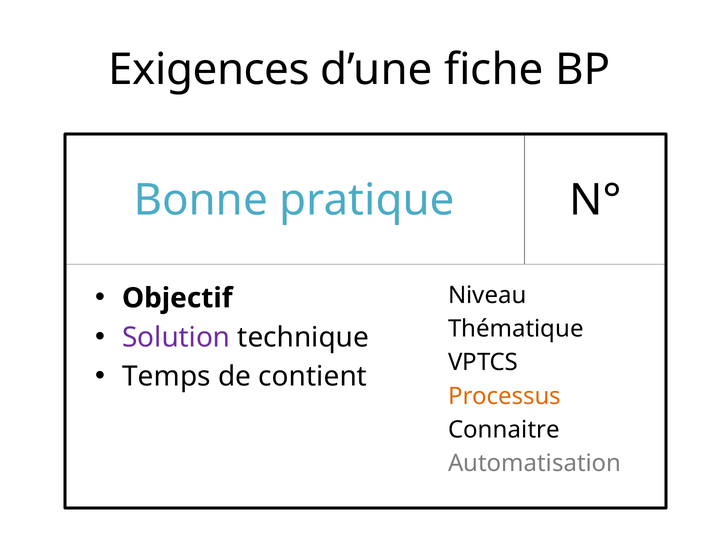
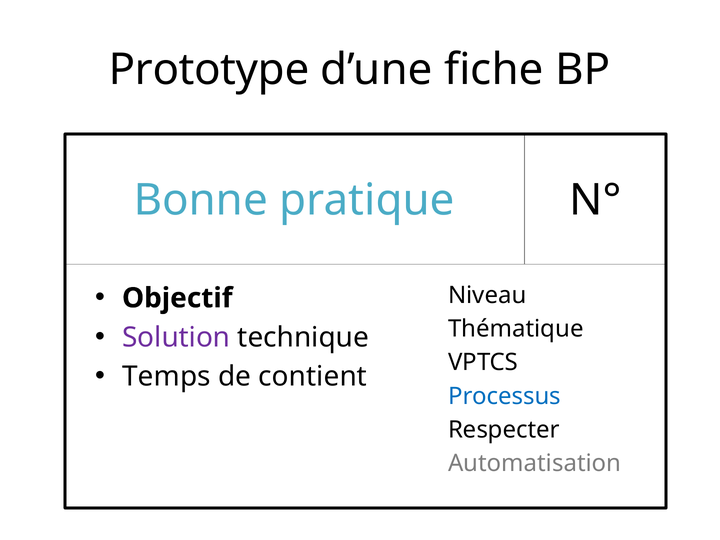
Exigences: Exigences -> Prototype
Processus colour: orange -> blue
Connaitre: Connaitre -> Respecter
